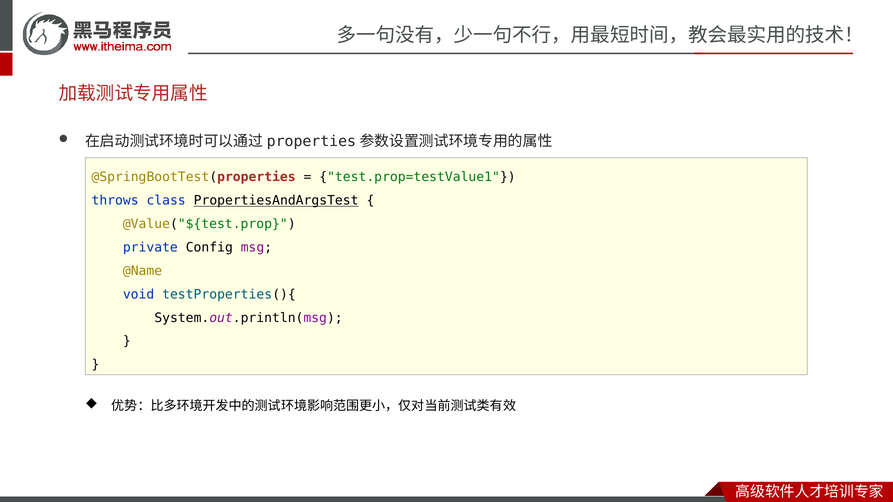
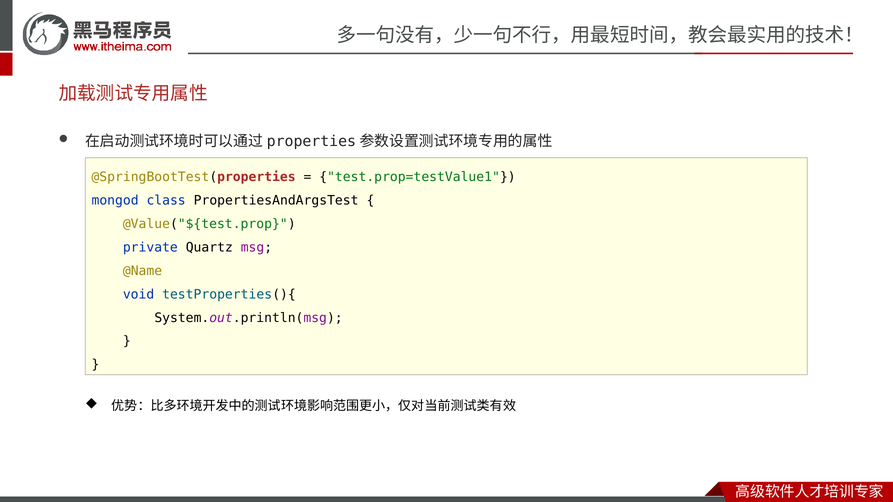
throws: throws -> mongod
PropertiesAndArgsTest underline: present -> none
Config: Config -> Quartz
